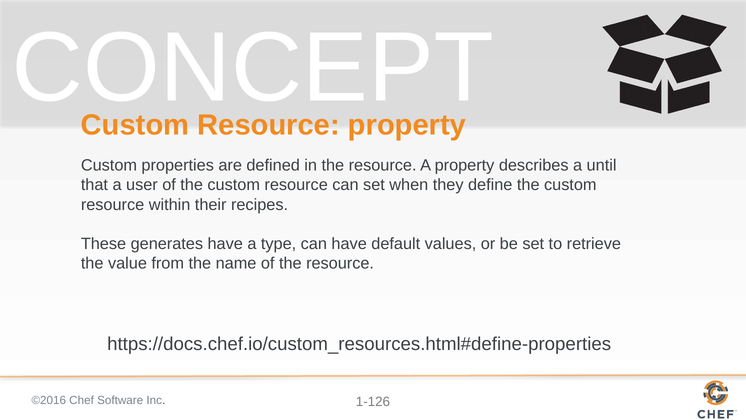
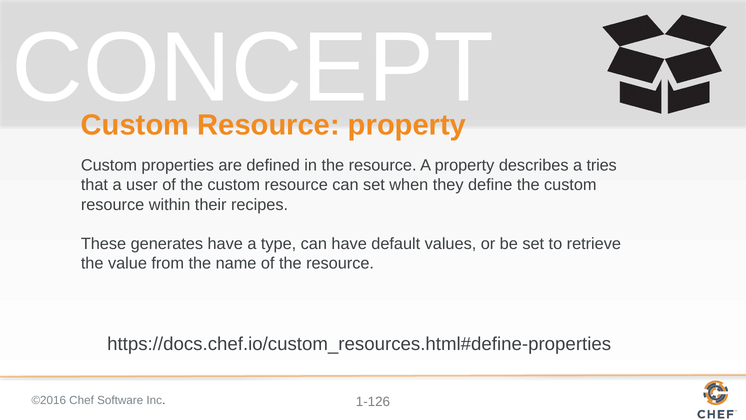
until: until -> tries
